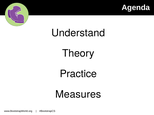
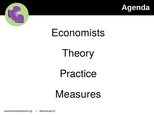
Understand: Understand -> Economists
